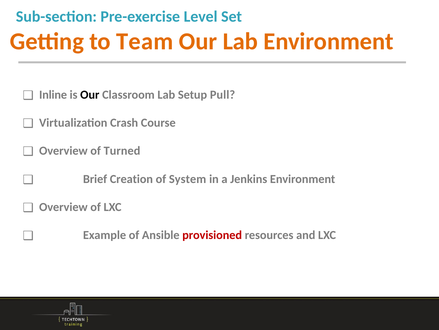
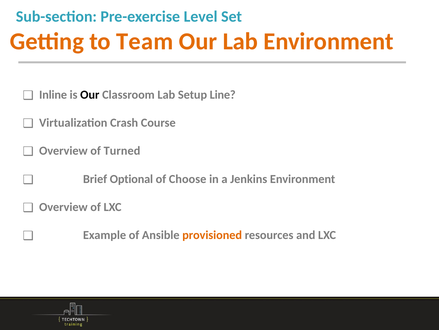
Pull: Pull -> Line
Creation: Creation -> Optional
System: System -> Choose
provisioned colour: red -> orange
